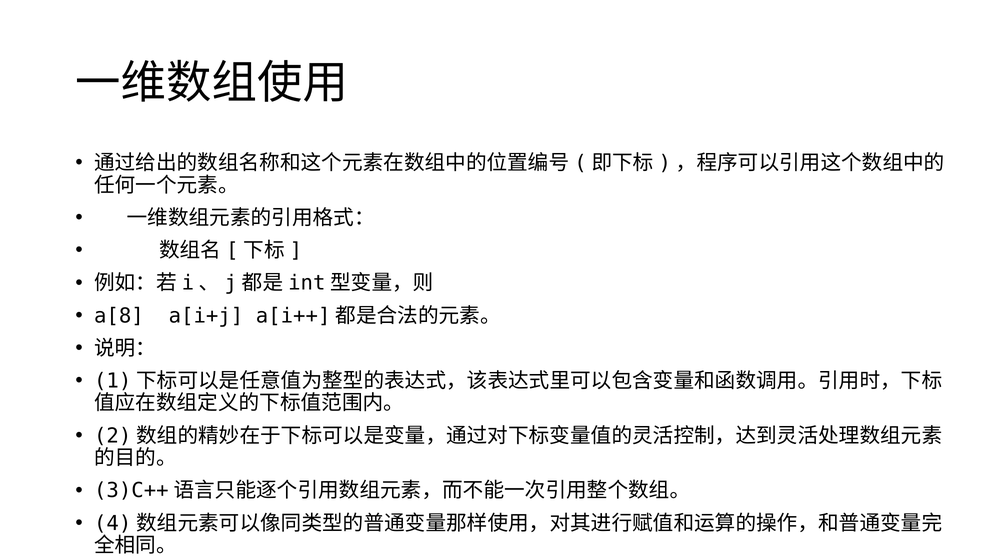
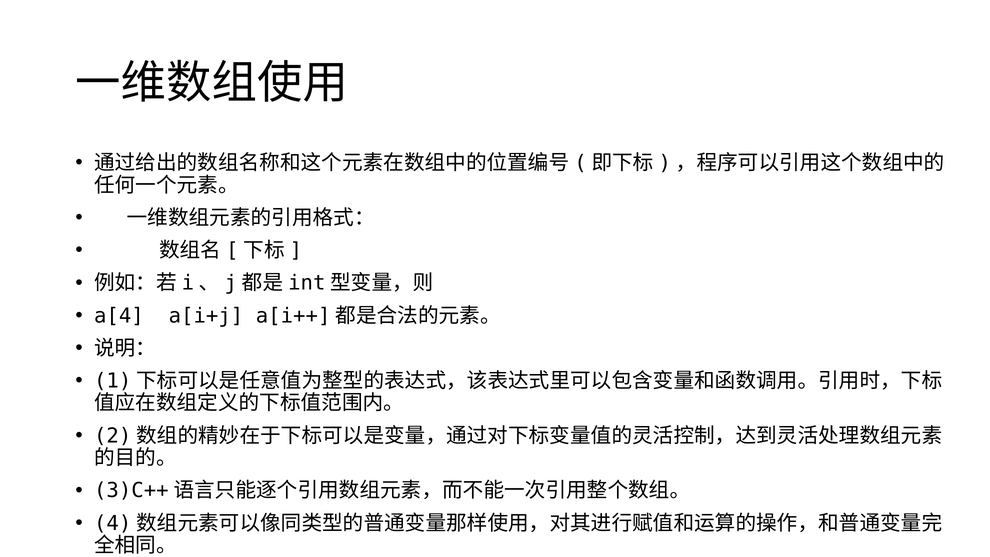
a[8: a[8 -> a[4
